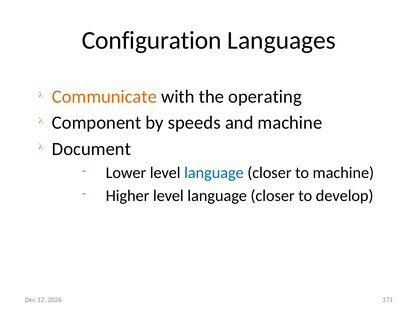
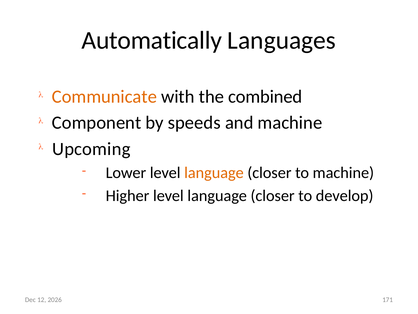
Configuration: Configuration -> Automatically
operating: operating -> combined
Document: Document -> Upcoming
language at (214, 173) colour: blue -> orange
